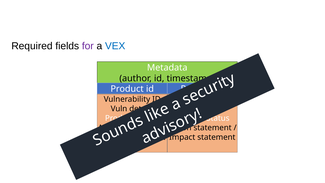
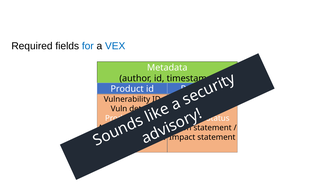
for colour: purple -> blue
